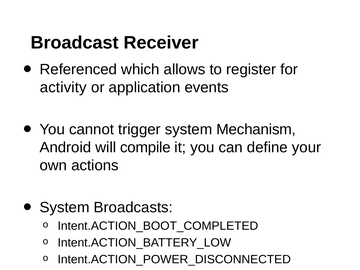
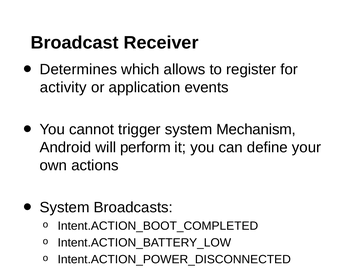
Referenced: Referenced -> Determines
compile: compile -> perform
